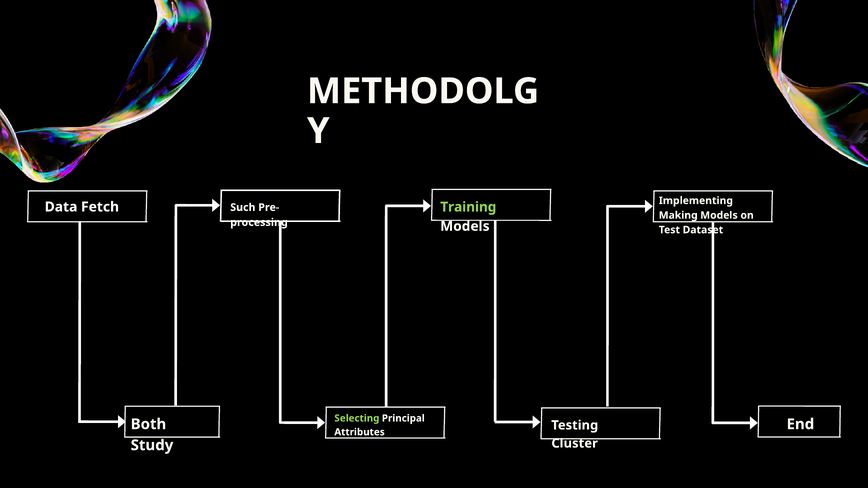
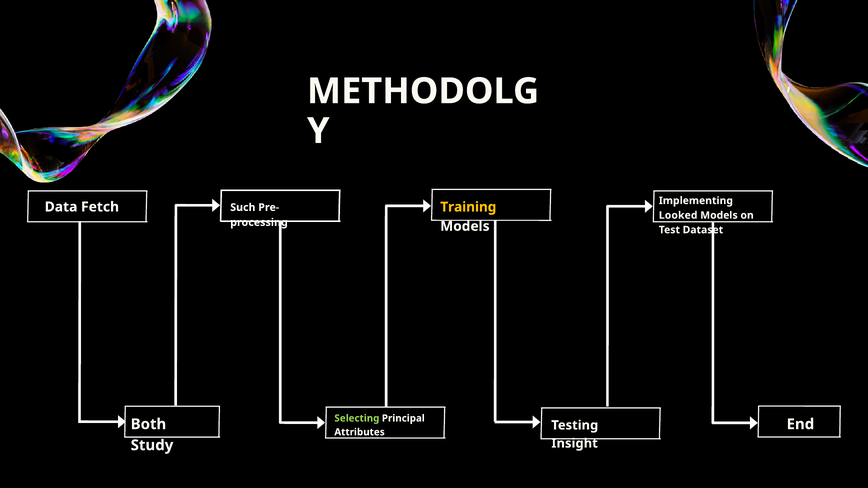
Training colour: light green -> yellow
Making: Making -> Looked
Cluster: Cluster -> Insight
